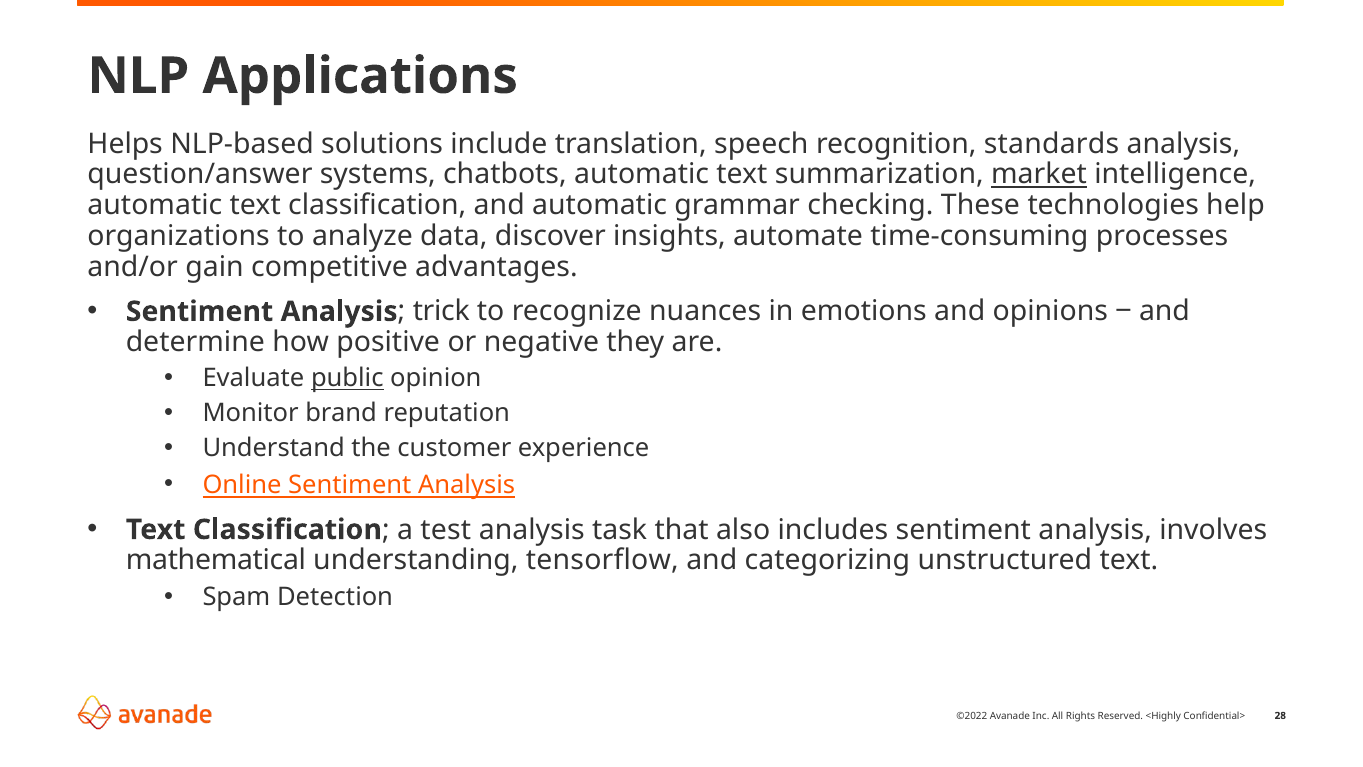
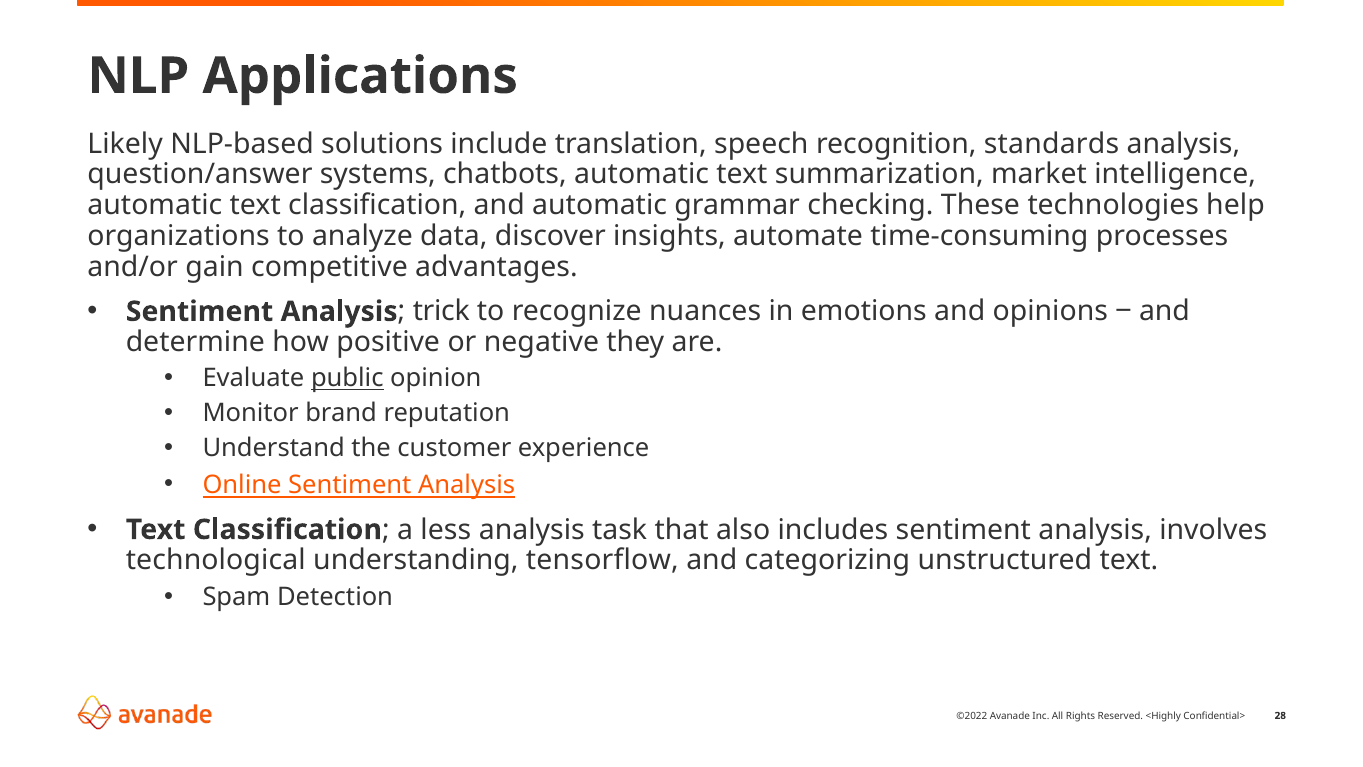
Helps: Helps -> Likely
market underline: present -> none
test: test -> less
mathematical: mathematical -> technological
